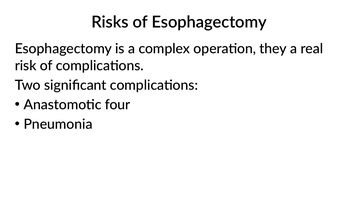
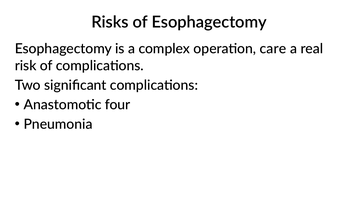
they: they -> care
